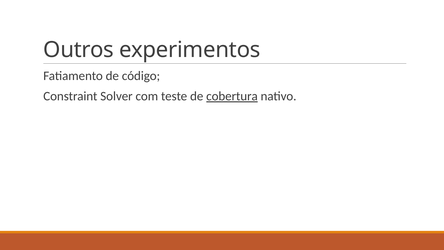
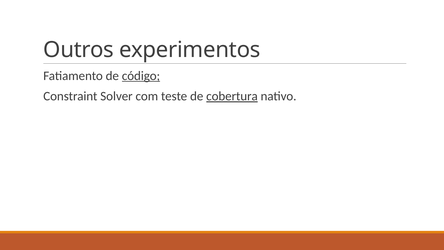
código underline: none -> present
